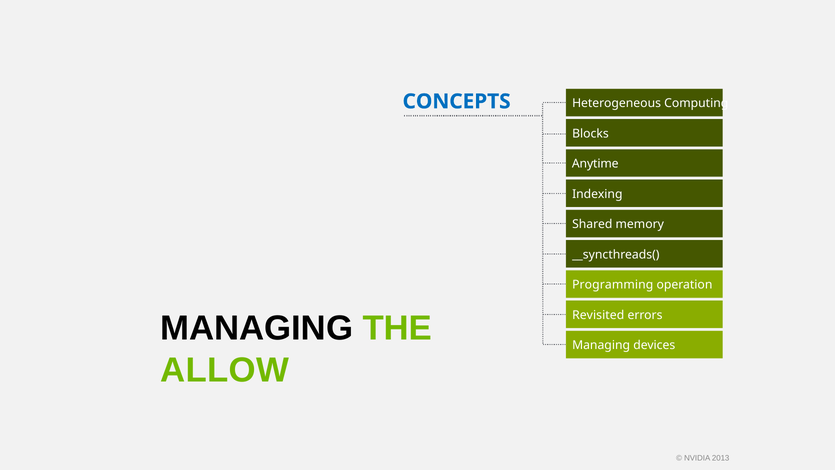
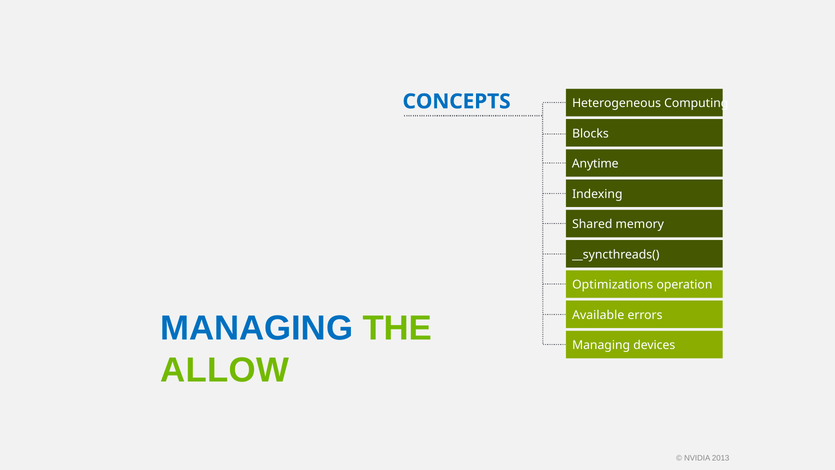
Programming: Programming -> Optimizations
Revisited: Revisited -> Available
MANAGING at (257, 328) colour: black -> blue
